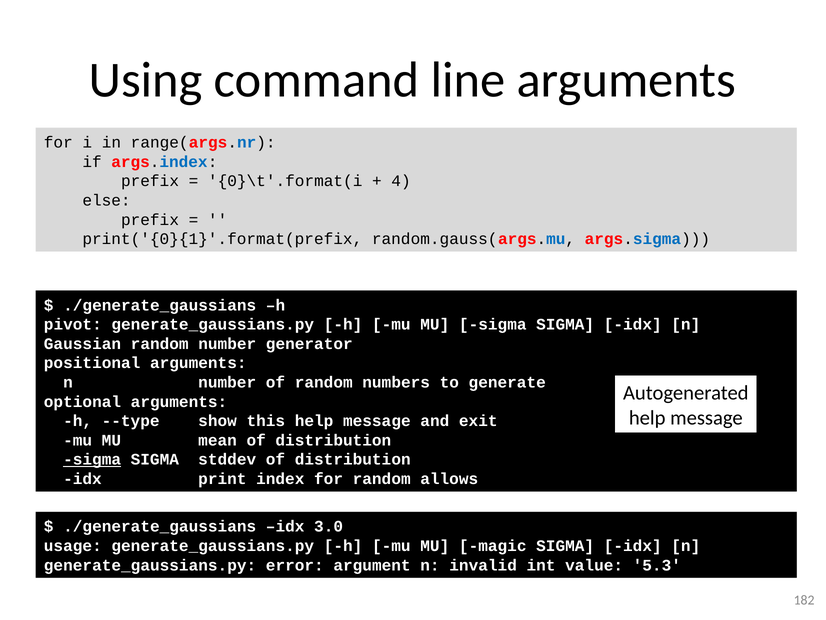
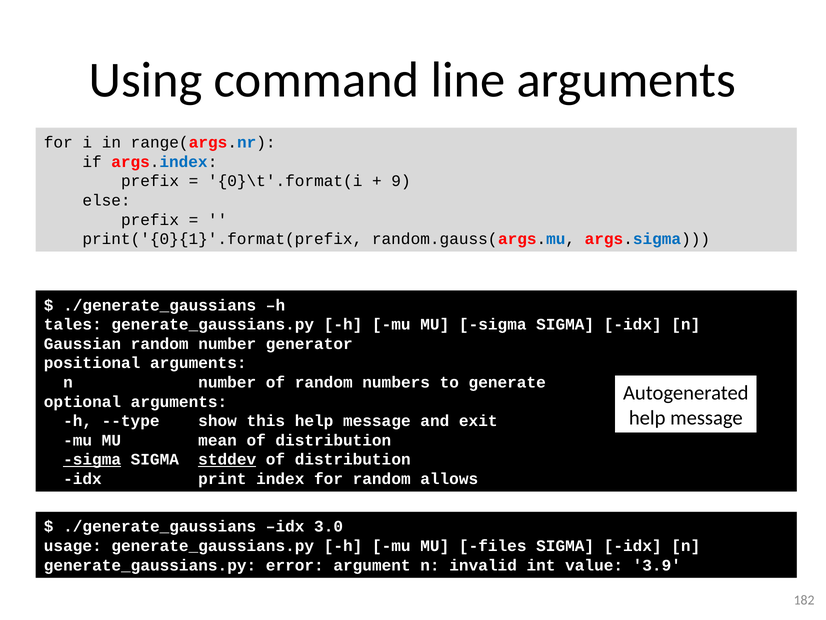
4: 4 -> 9
pivot: pivot -> tales
stddev underline: none -> present
magic: magic -> files
5.3: 5.3 -> 3.9
